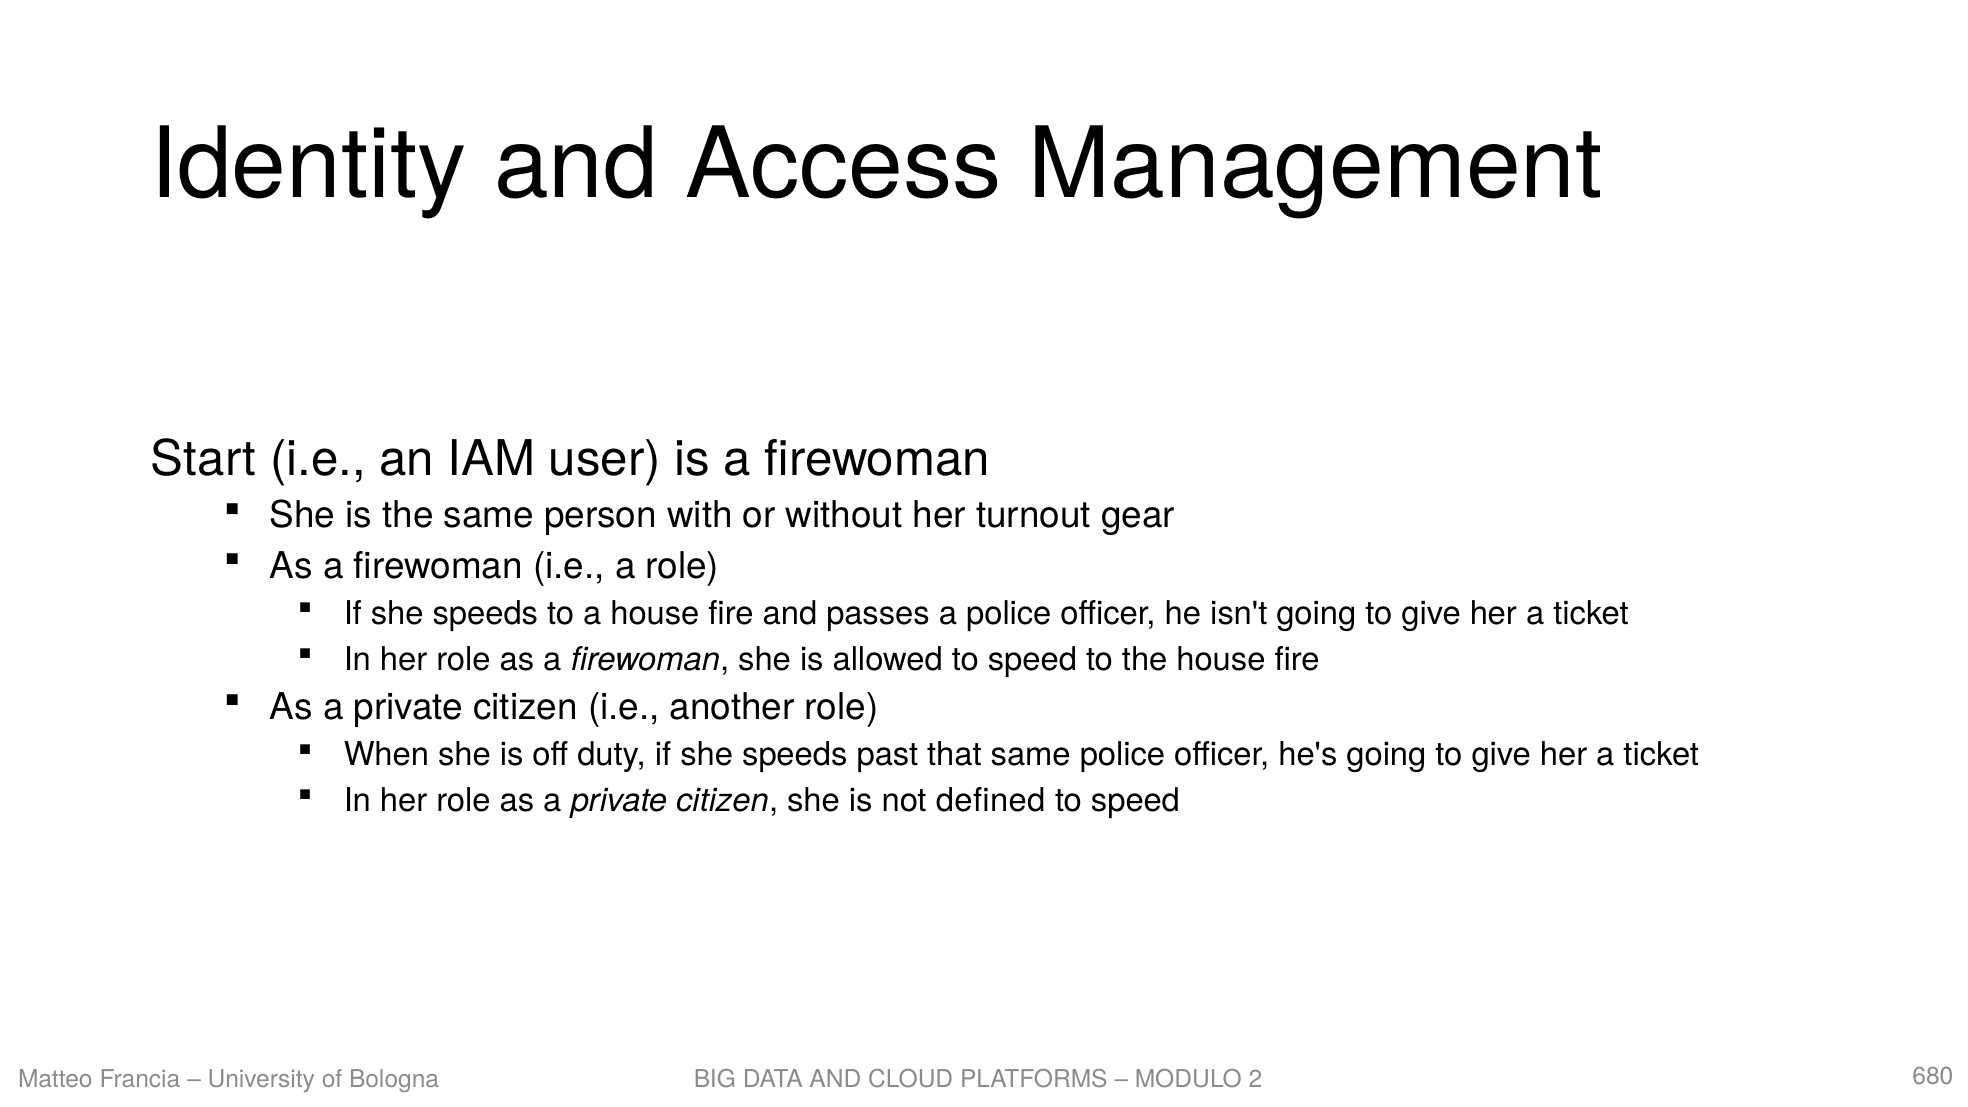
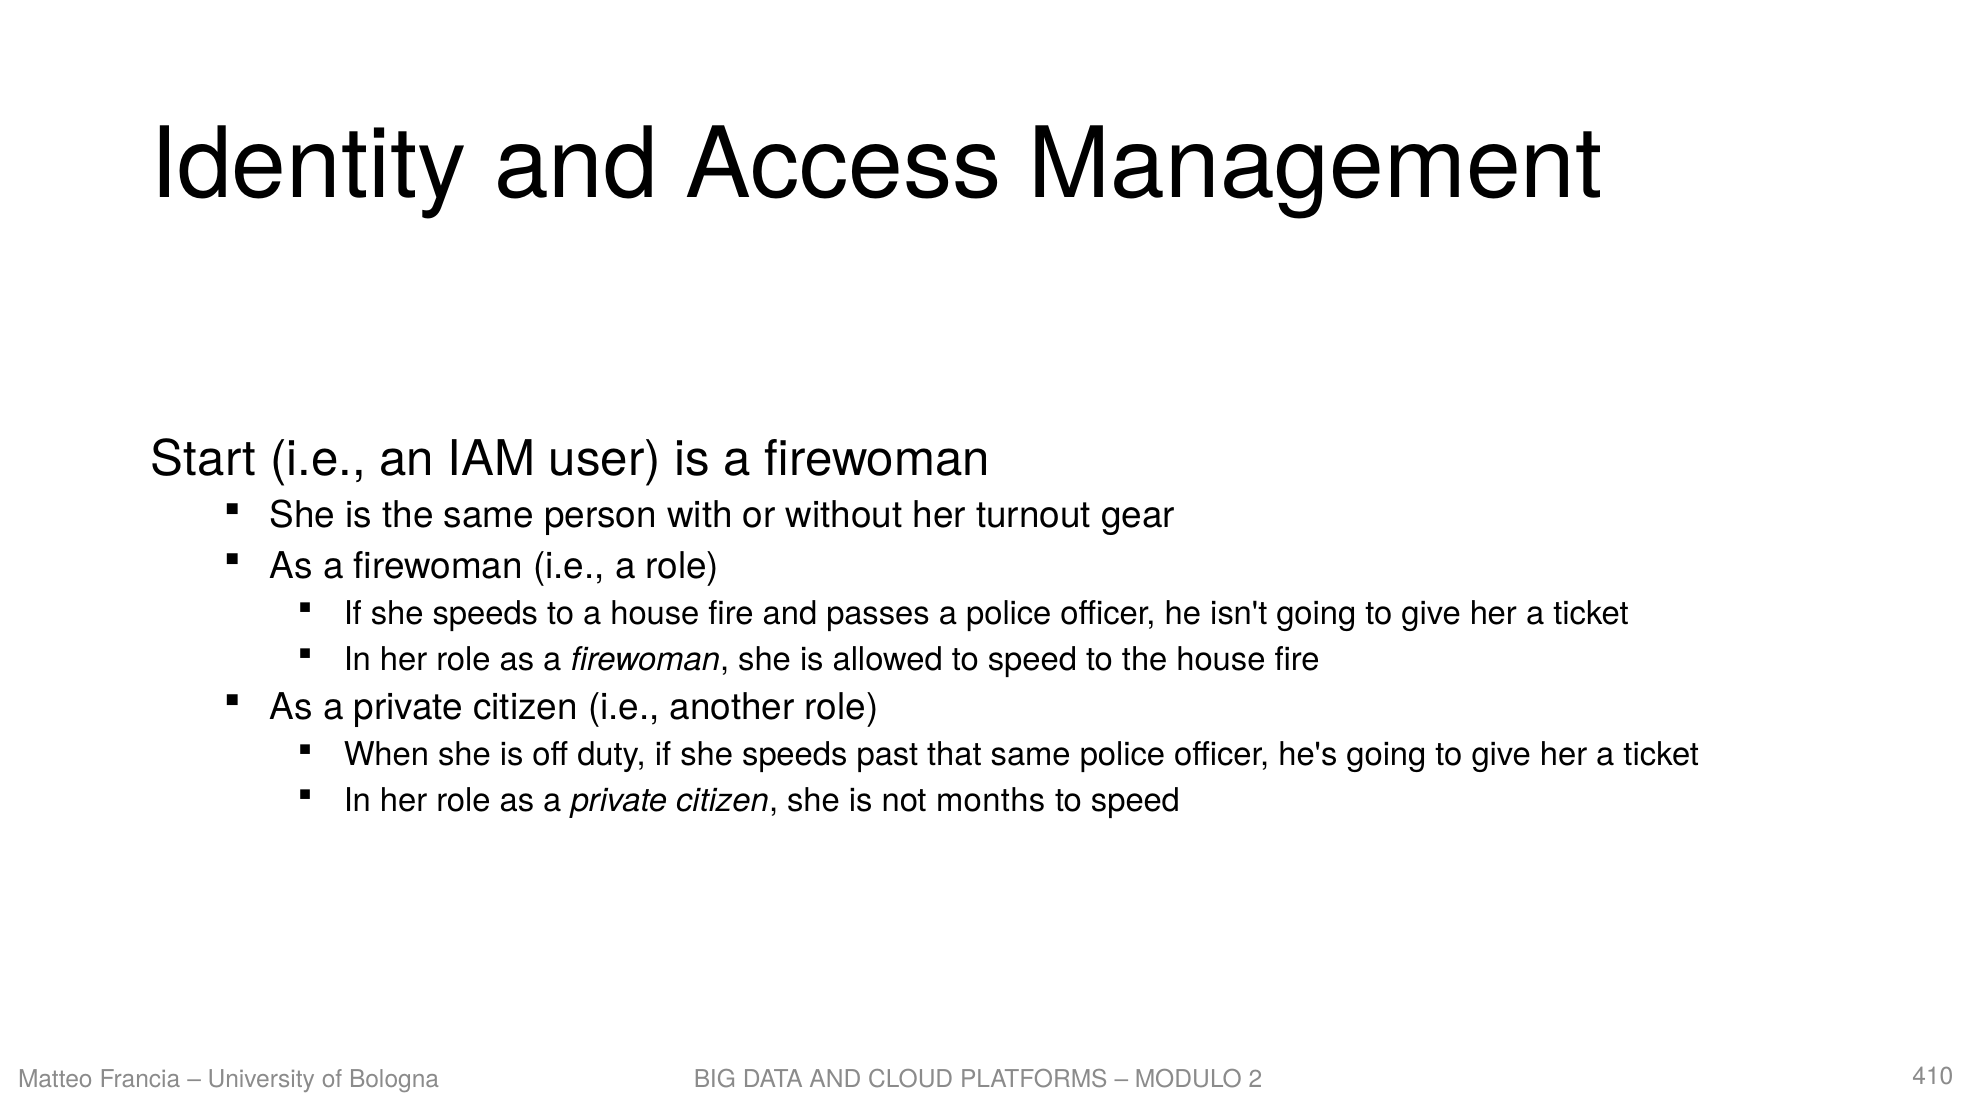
defined: defined -> months
680: 680 -> 410
